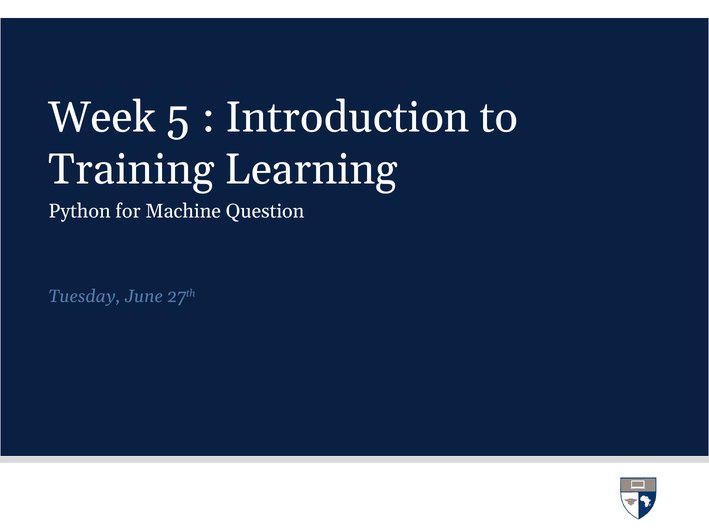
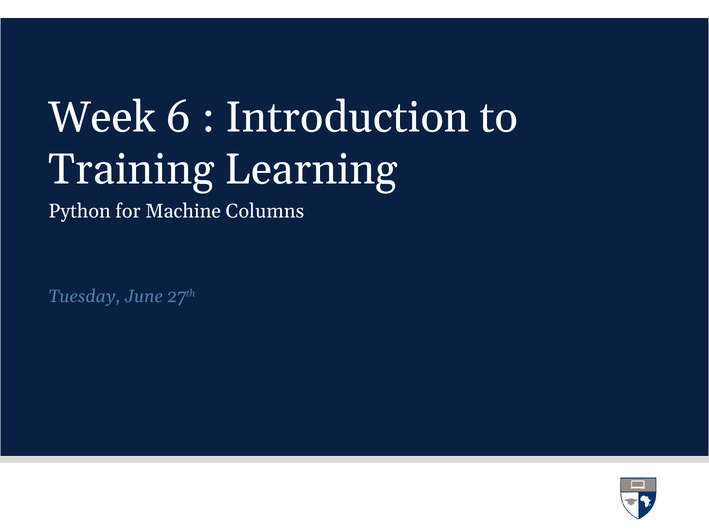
5: 5 -> 6
Question: Question -> Columns
